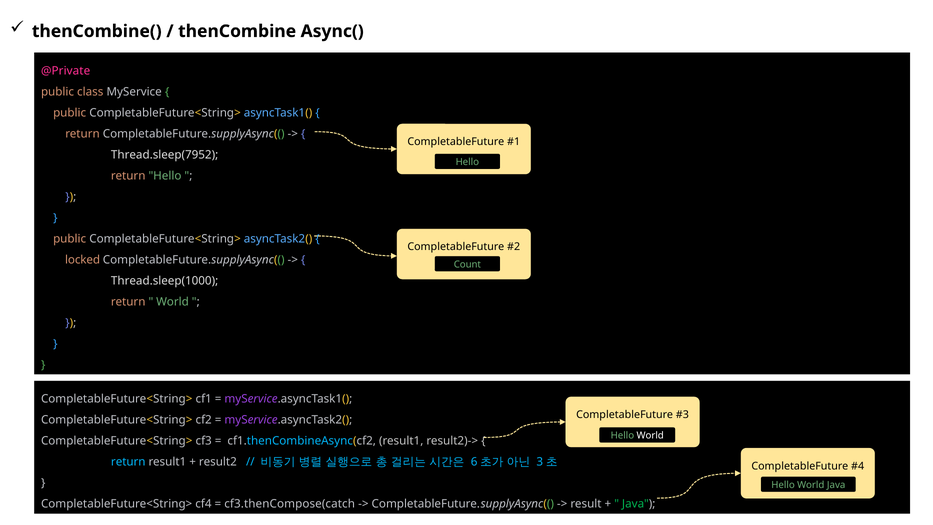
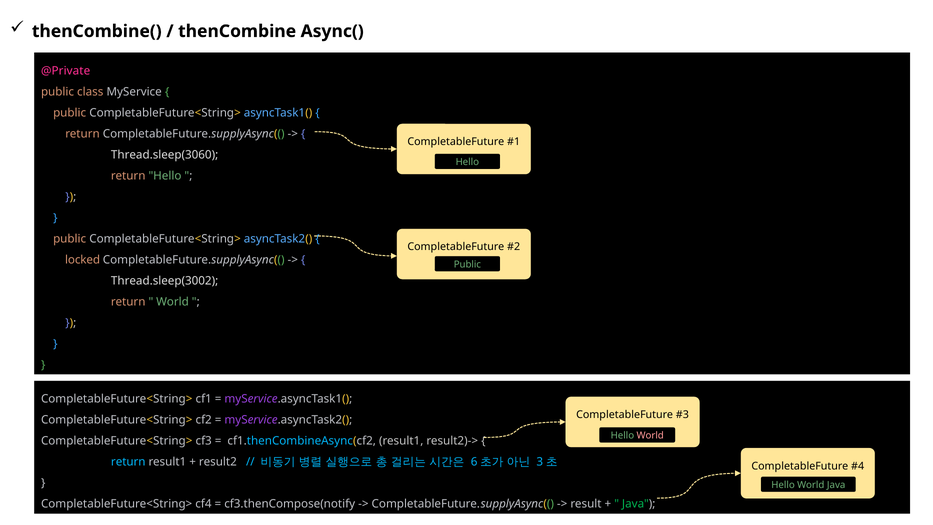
Thread.sleep(7952: Thread.sleep(7952 -> Thread.sleep(3060
Count at (467, 264): Count -> Public
Thread.sleep(1000: Thread.sleep(1000 -> Thread.sleep(3002
World at (650, 435) colour: white -> pink
cf3.thenCompose(catch: cf3.thenCompose(catch -> cf3.thenCompose(notify
